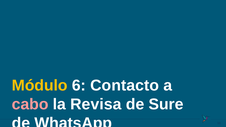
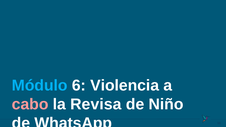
Módulo colour: yellow -> light blue
Contacto: Contacto -> Violencia
Sure: Sure -> Niño
